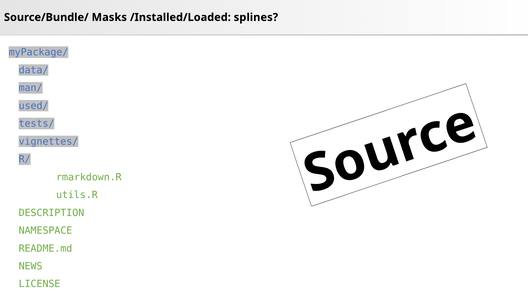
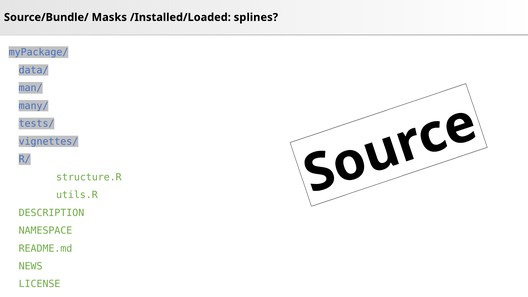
used/: used/ -> many/
rmarkdown.R: rmarkdown.R -> structure.R
